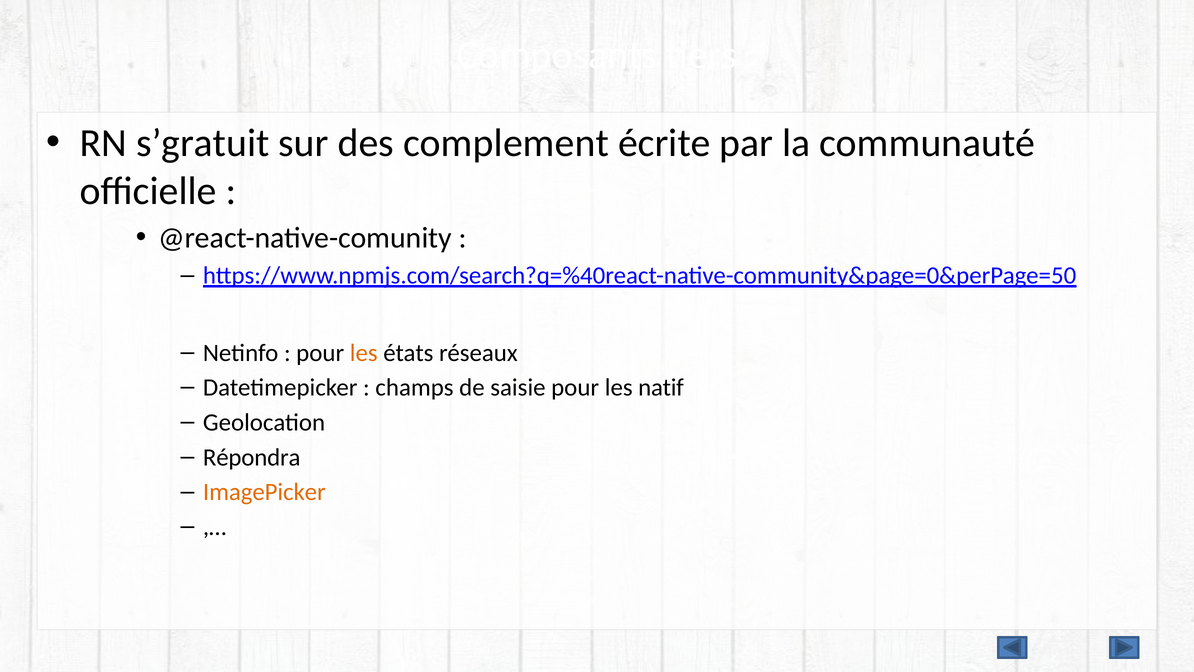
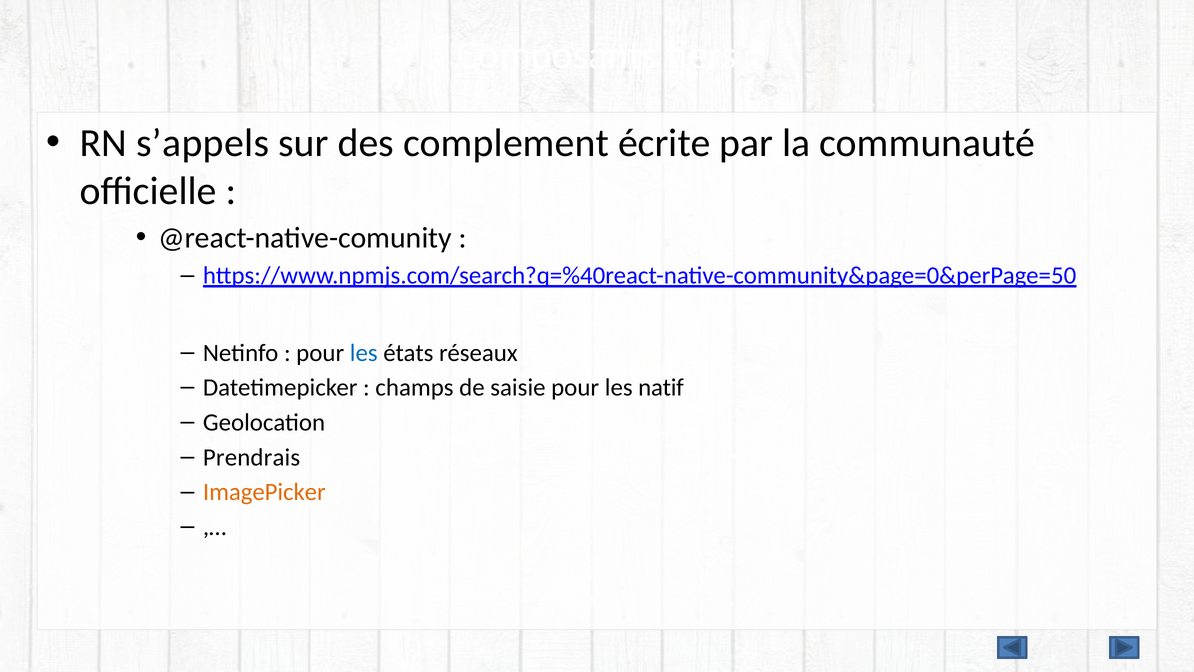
s’gratuit: s’gratuit -> s’appels
les at (364, 353) colour: orange -> blue
Répondra: Répondra -> Prendrais
